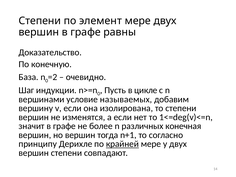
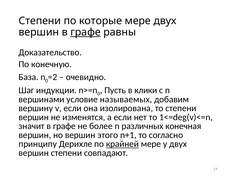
элемент: элемент -> которые
графе at (86, 32) underline: none -> present
цикле: цикле -> клики
тогда: тогда -> этого
